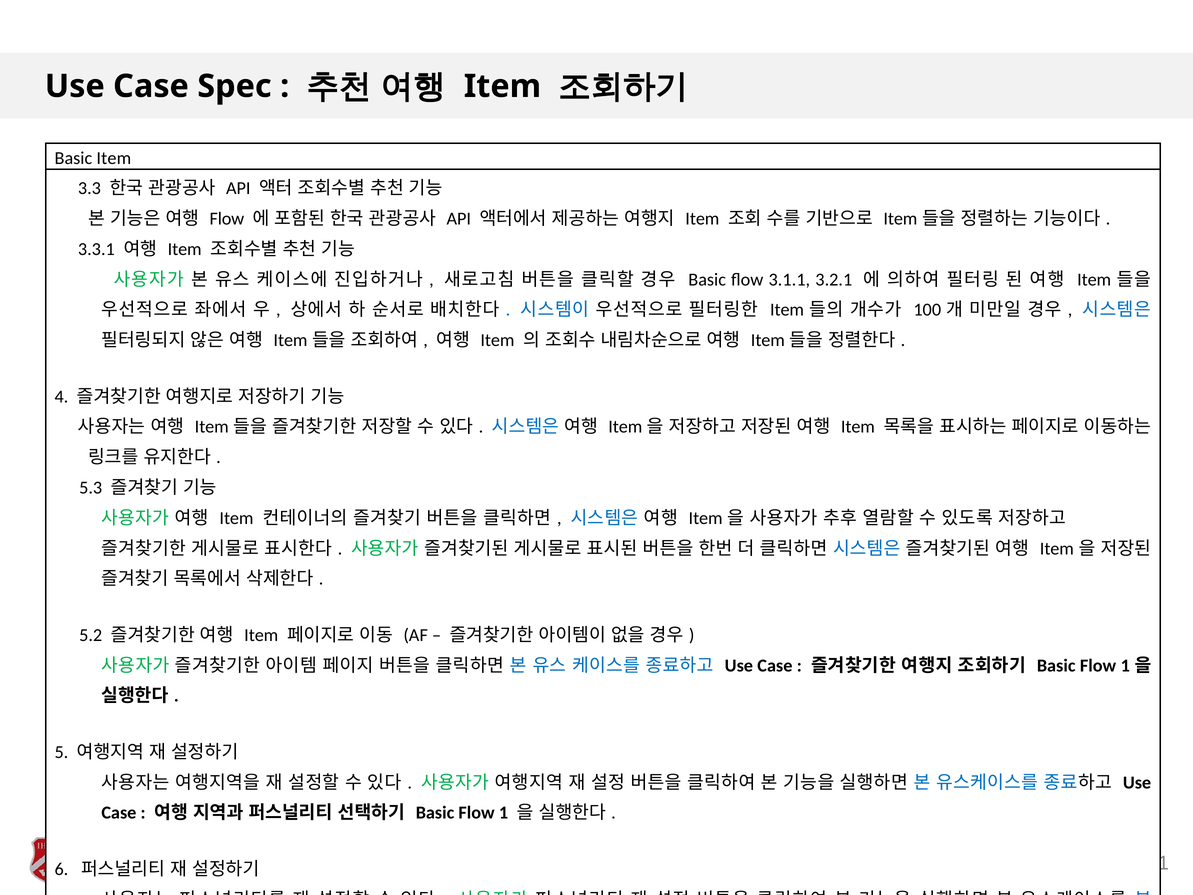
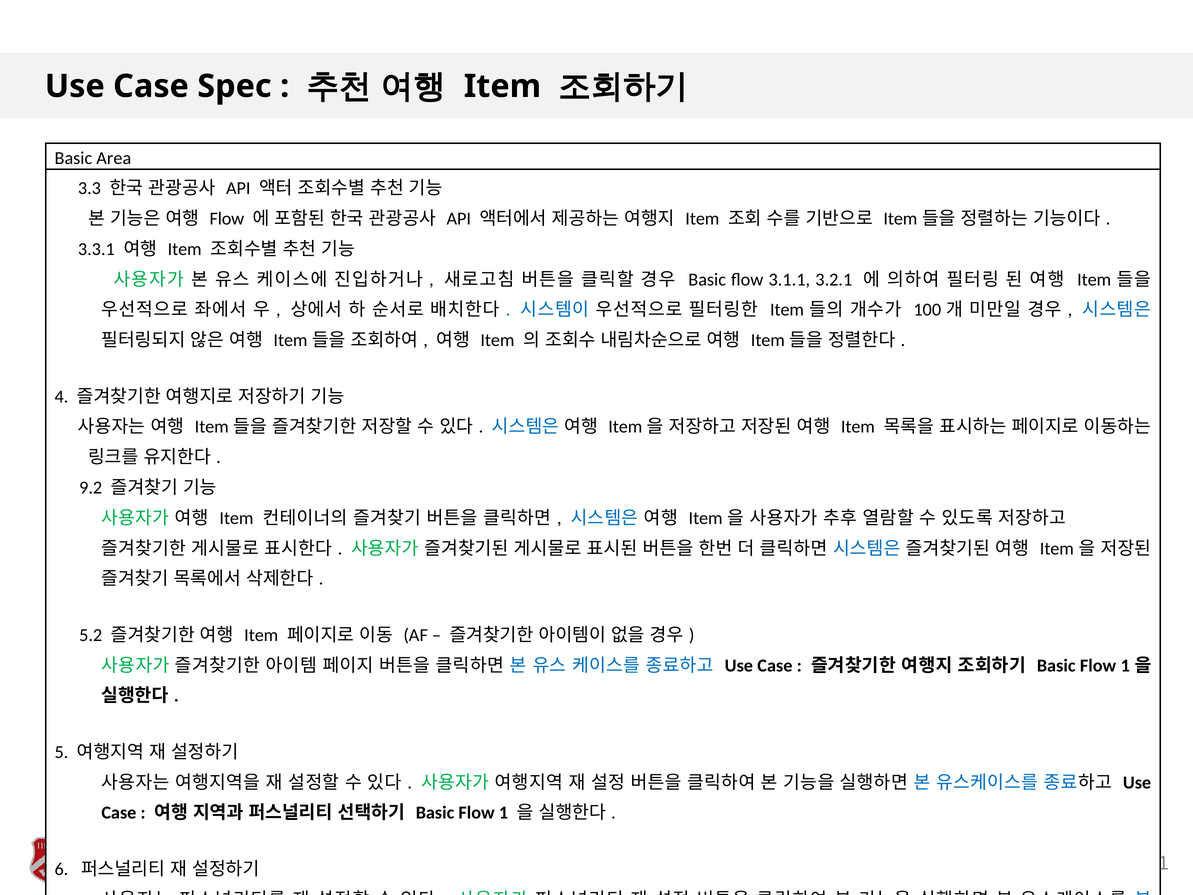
Basic Item: Item -> Area
5.3: 5.3 -> 9.2
